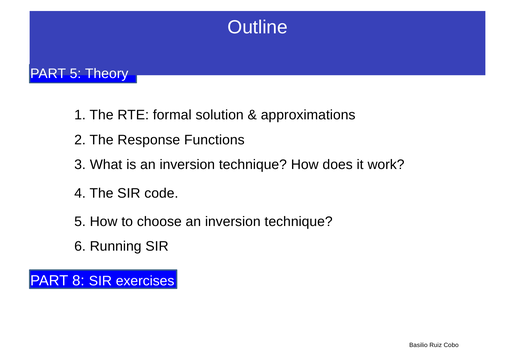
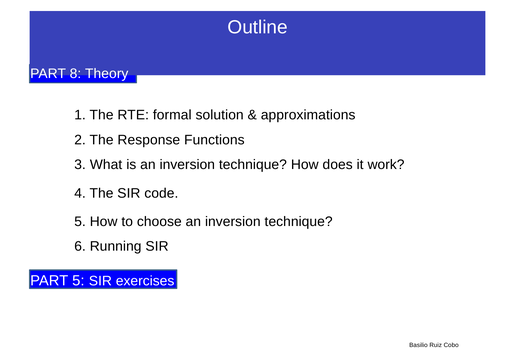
PART 5: 5 -> 8
PART 8: 8 -> 5
